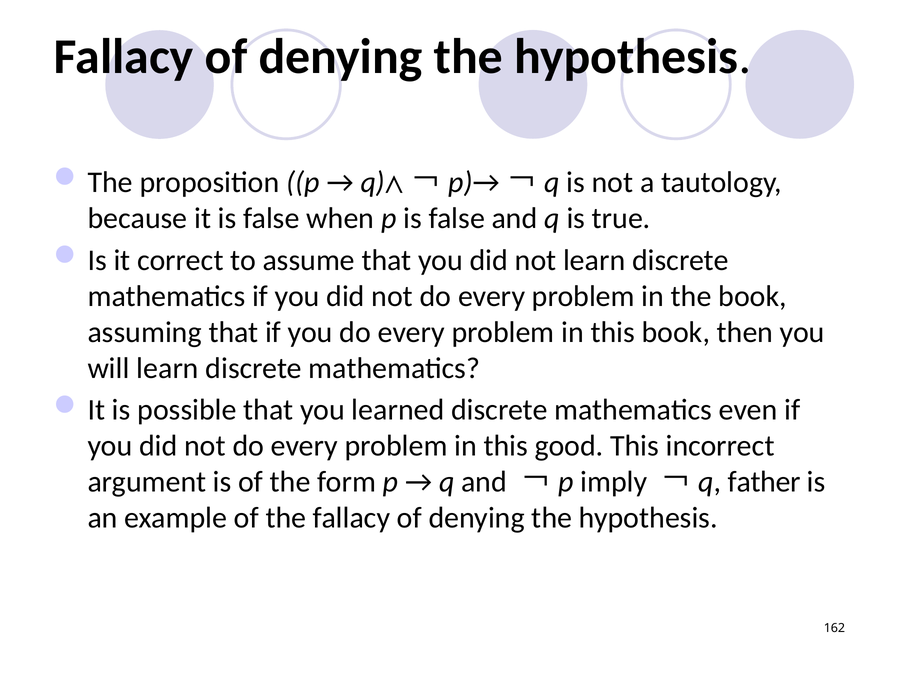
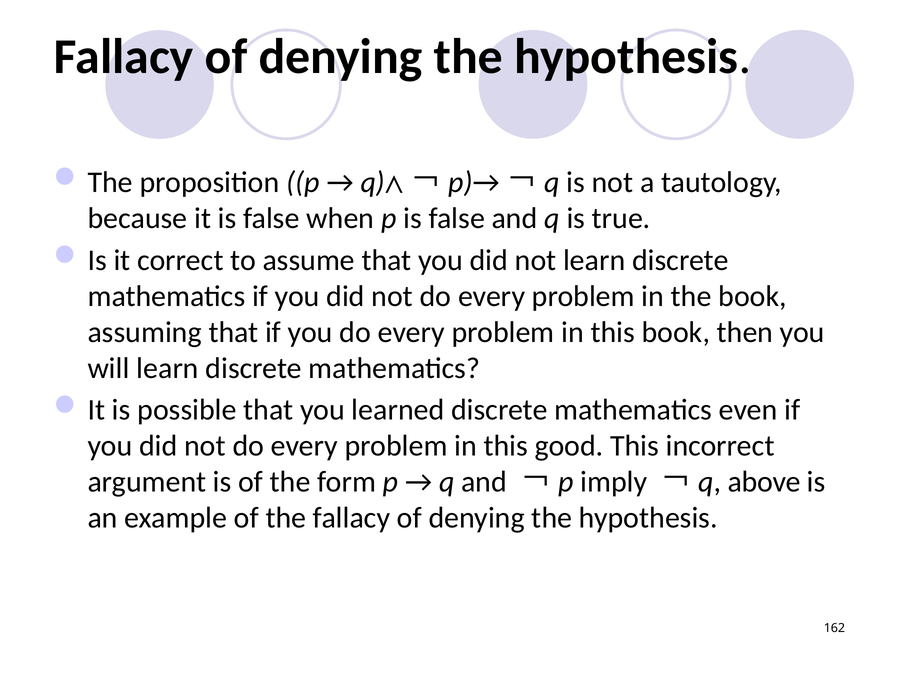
father: father -> above
